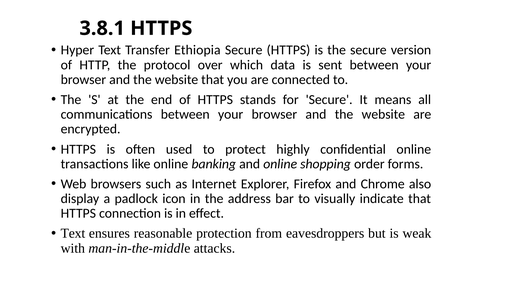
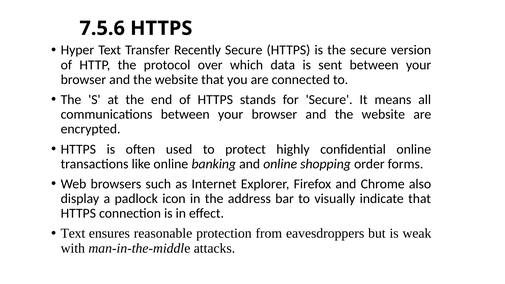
3.8.1: 3.8.1 -> 7.5.6
Ethiopia: Ethiopia -> Recently
